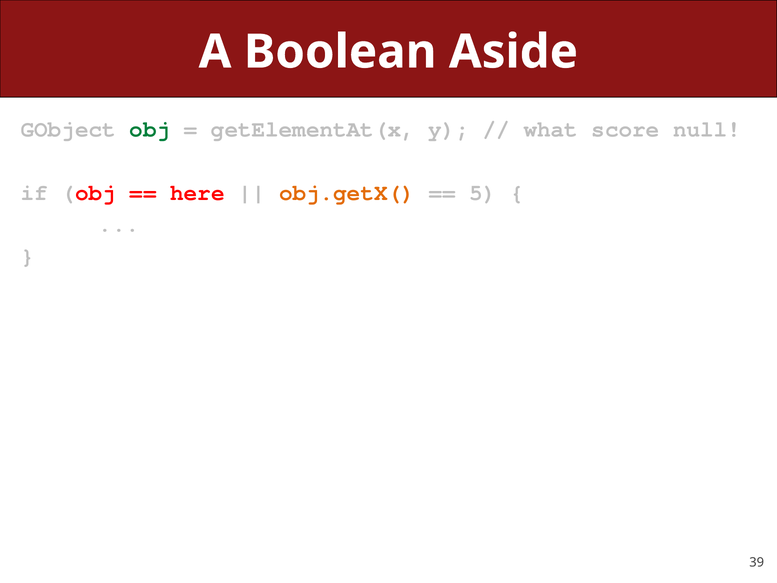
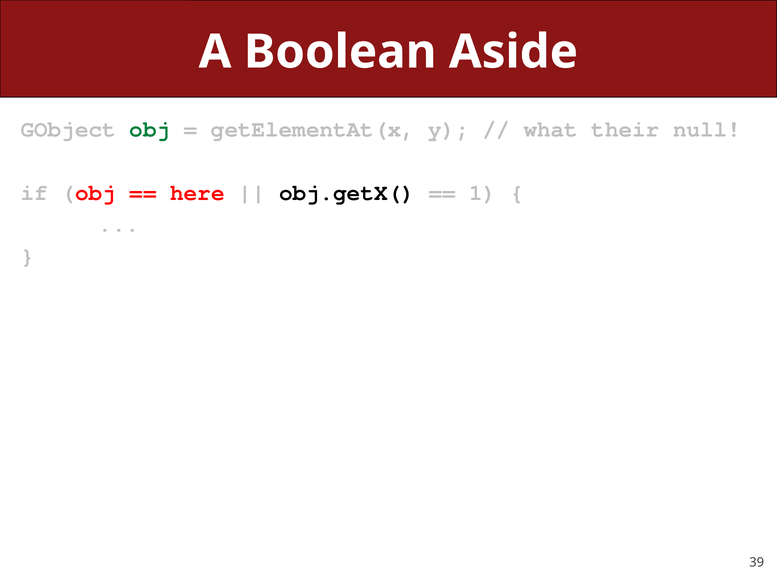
score: score -> their
obj.getX( colour: orange -> black
5: 5 -> 1
